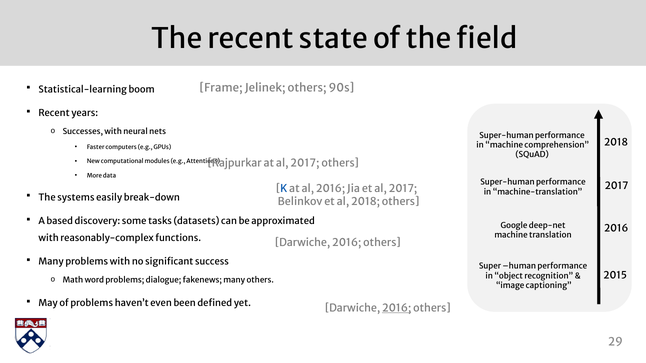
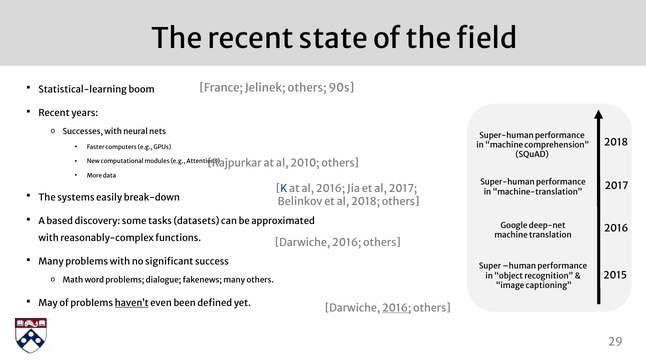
Frame: Frame -> France
at al 2017: 2017 -> 2010
haven’t underline: none -> present
